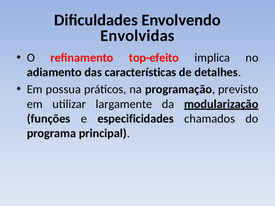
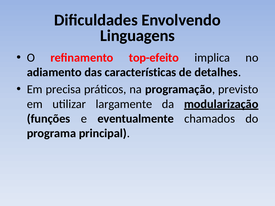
Envolvidas: Envolvidas -> Linguagens
possua: possua -> precisa
especificidades: especificidades -> eventualmente
